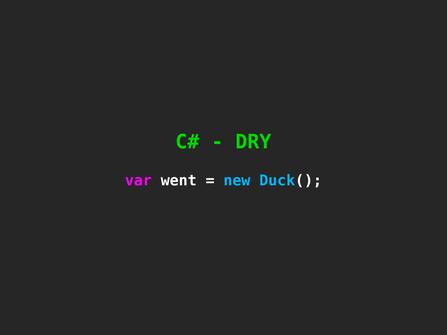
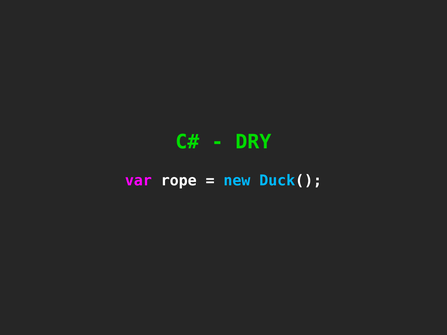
went: went -> rope
